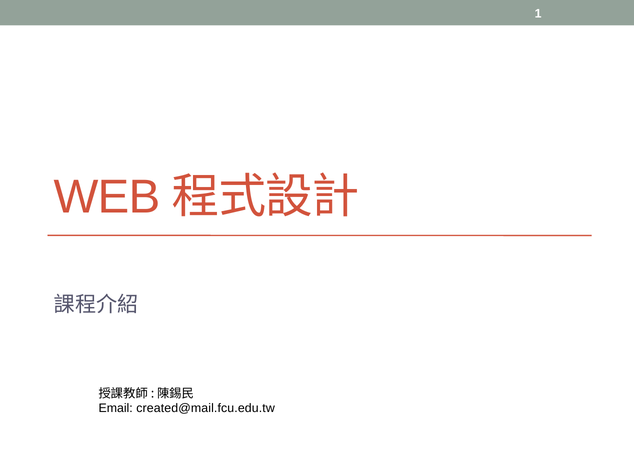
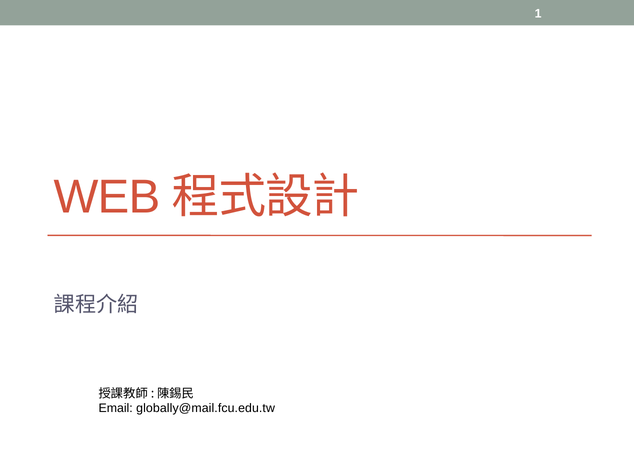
created@mail.fcu.edu.tw: created@mail.fcu.edu.tw -> globally@mail.fcu.edu.tw
